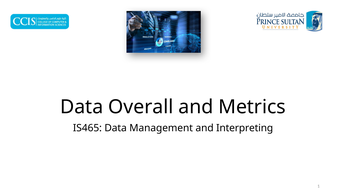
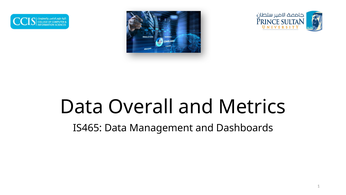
Interpreting: Interpreting -> Dashboards
